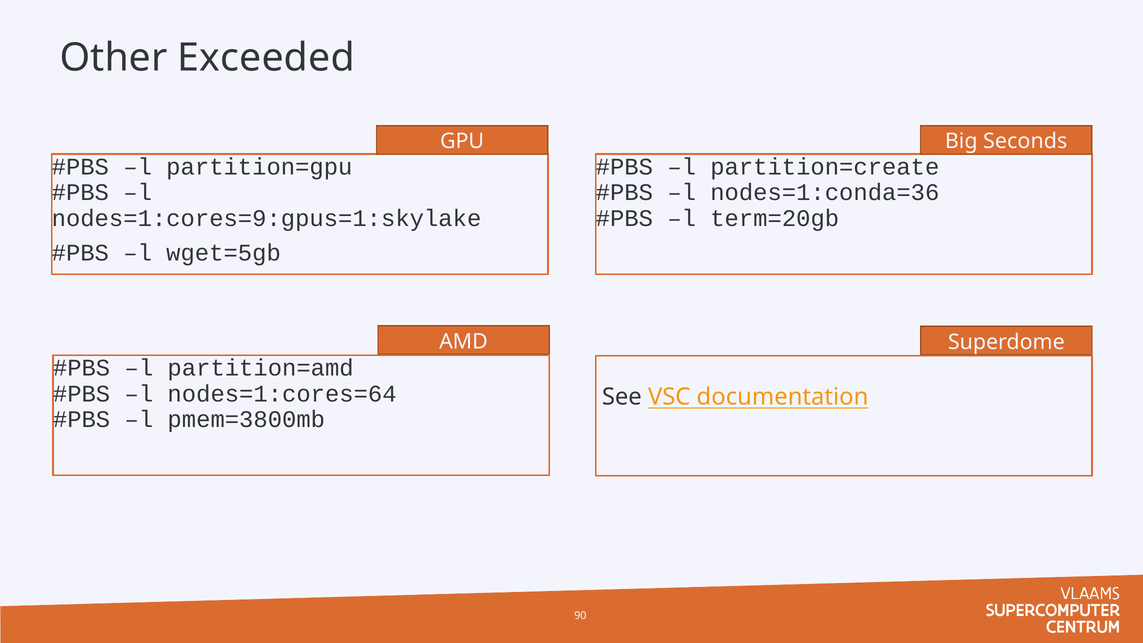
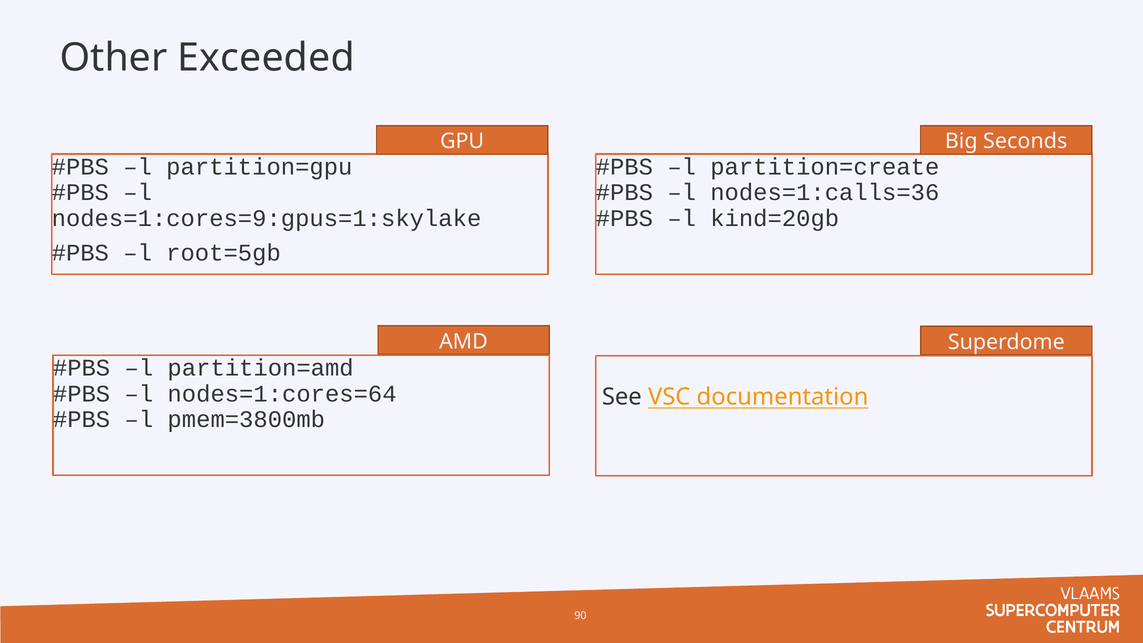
nodes=1:conda=36: nodes=1:conda=36 -> nodes=1:calls=36
term=20gb: term=20gb -> kind=20gb
wget=5gb: wget=5gb -> root=5gb
